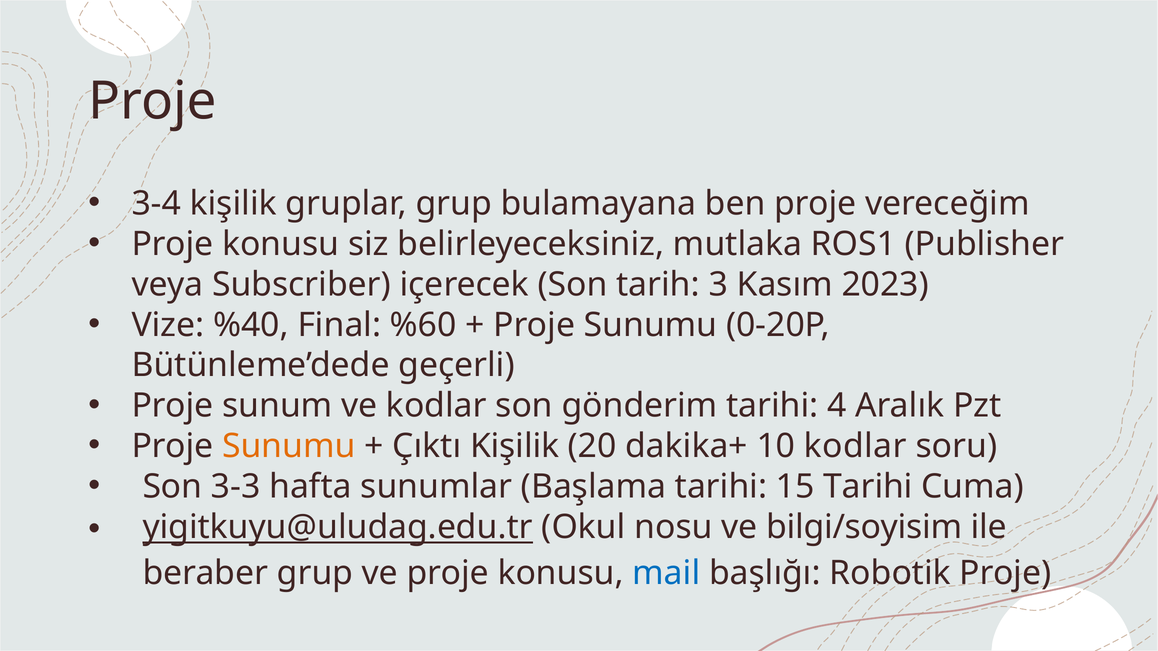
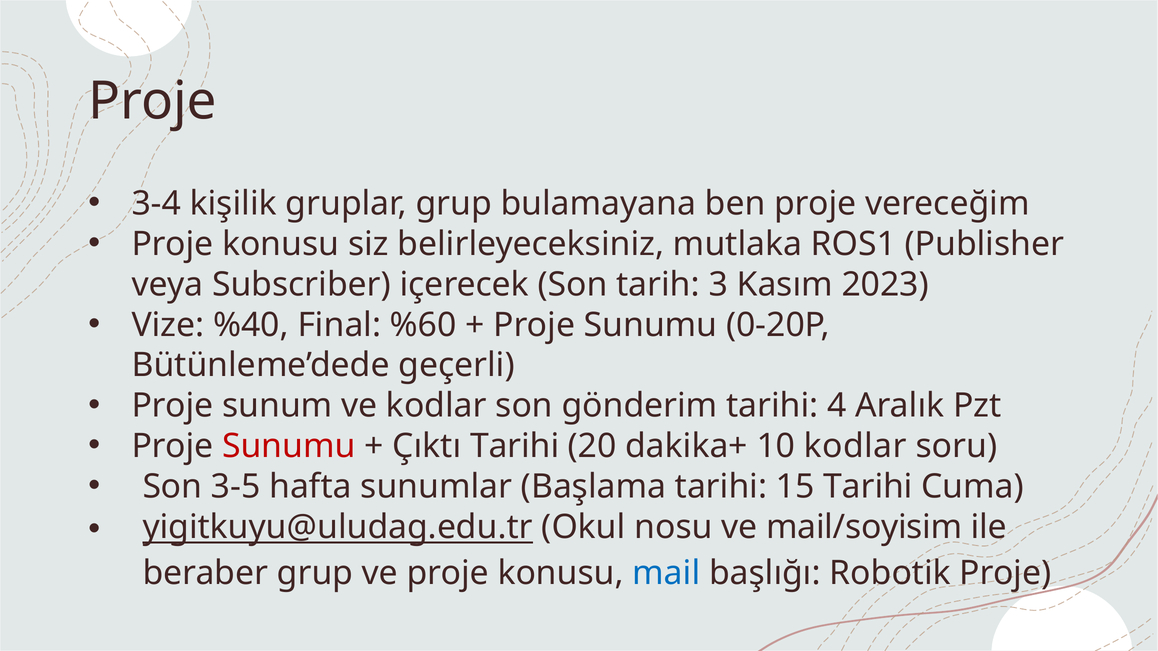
Sunumu at (289, 446) colour: orange -> red
Çıktı Kişilik: Kişilik -> Tarihi
3-3: 3-3 -> 3-5
bilgi/soyisim: bilgi/soyisim -> mail/soyisim
